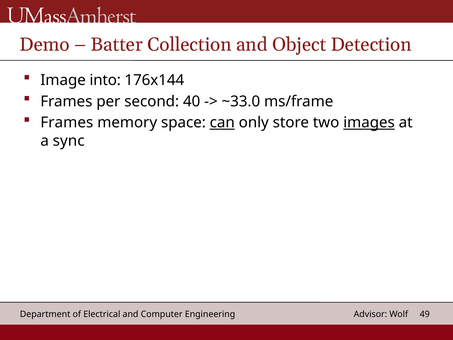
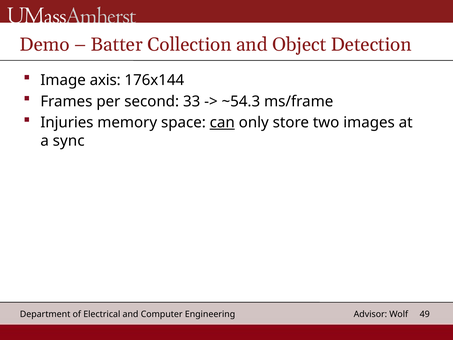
into: into -> axis
40: 40 -> 33
~33.0: ~33.0 -> ~54.3
Frames at (67, 123): Frames -> Injuries
images underline: present -> none
